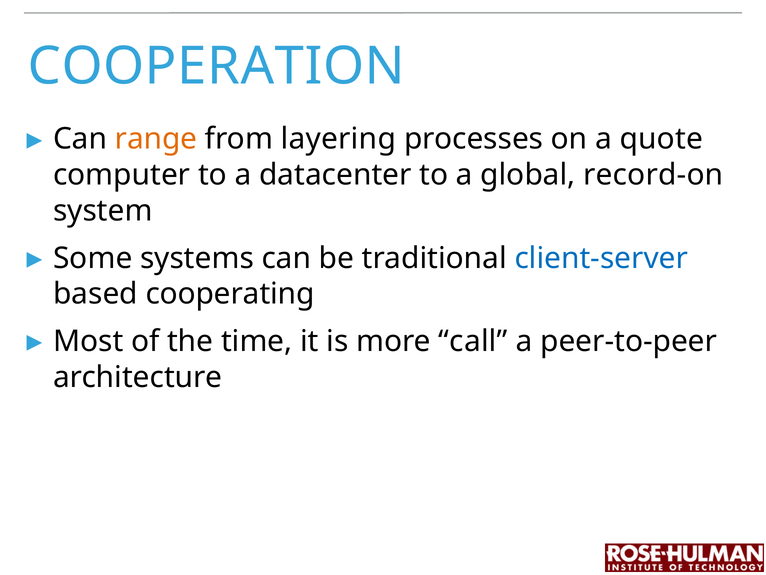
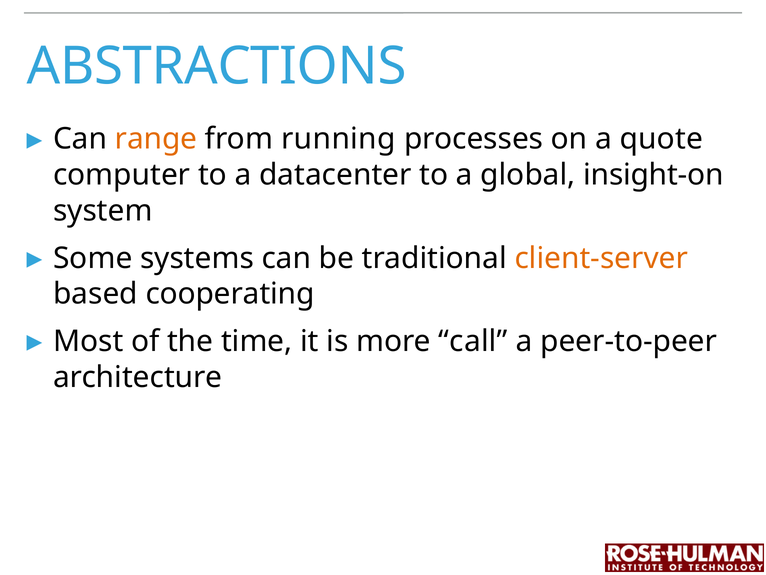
COOPERATION: COOPERATION -> ABSTRACTIONS
layering: layering -> running
record-on: record-on -> insight-on
client-server colour: blue -> orange
